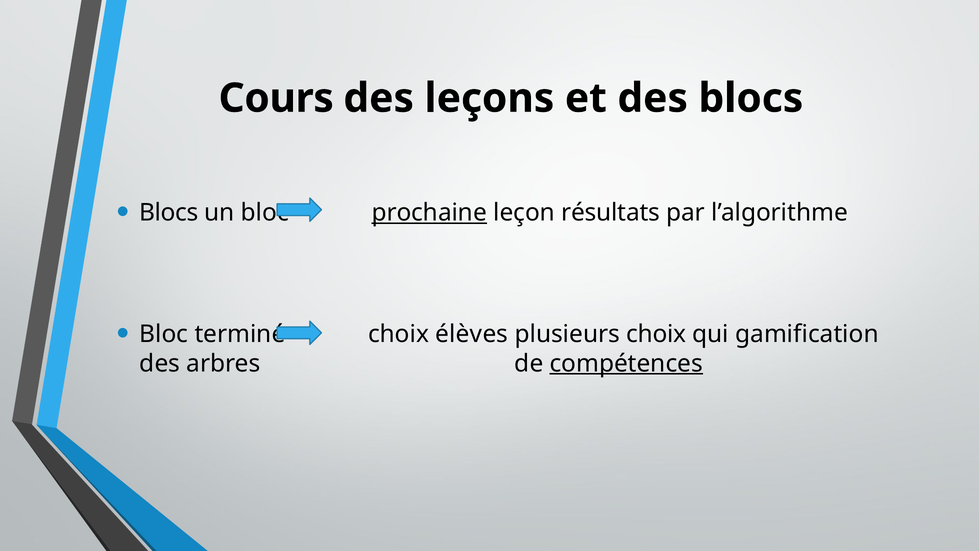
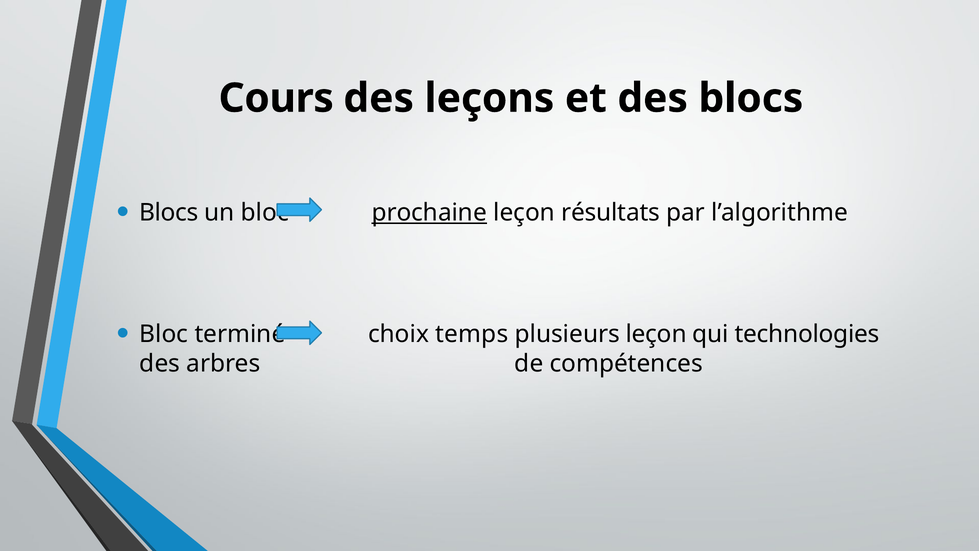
élèves: élèves -> temps
plusieurs choix: choix -> leçon
gamification: gamification -> technologies
compétences underline: present -> none
